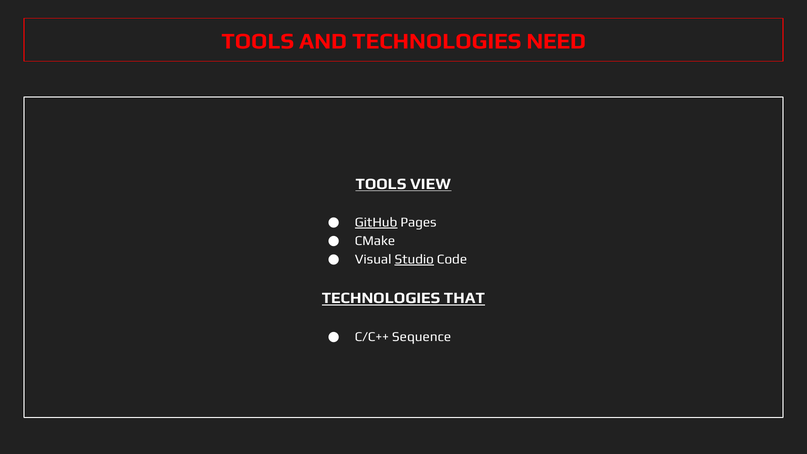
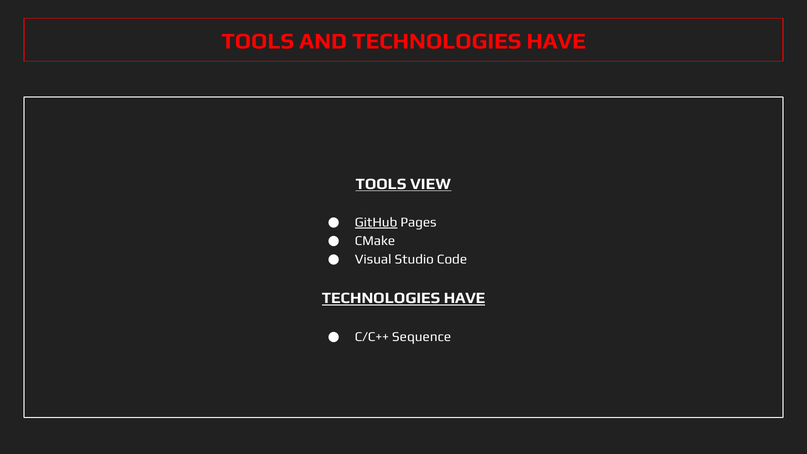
AND TECHNOLOGIES NEED: NEED -> HAVE
Studio underline: present -> none
THAT at (464, 298): THAT -> HAVE
